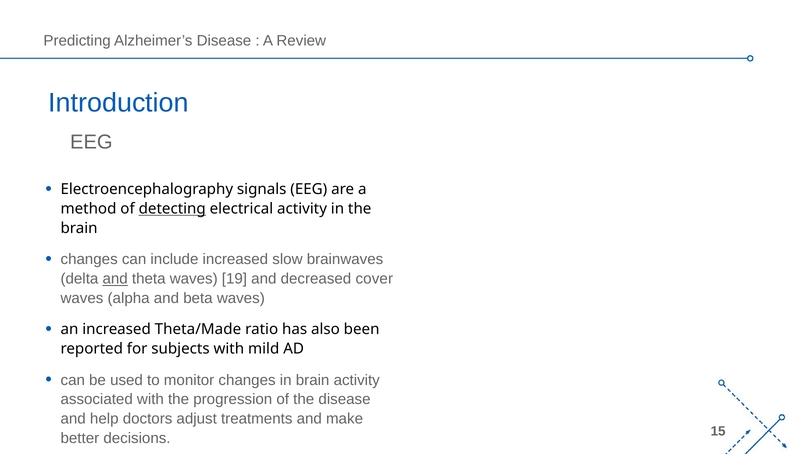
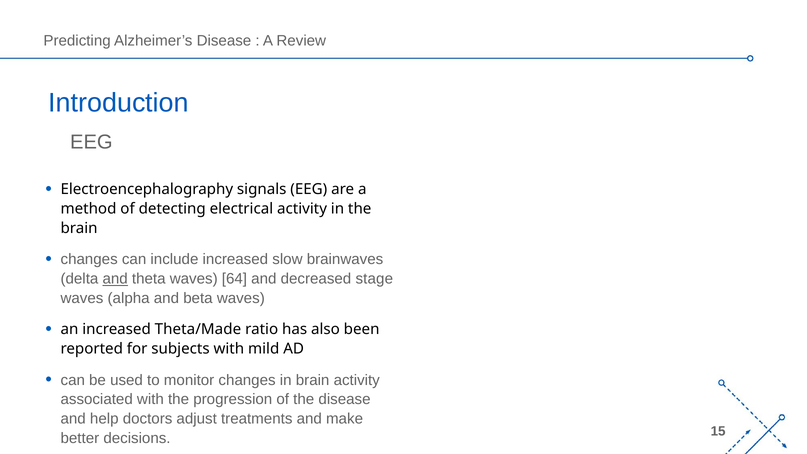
detecting underline: present -> none
19: 19 -> 64
cover: cover -> stage
